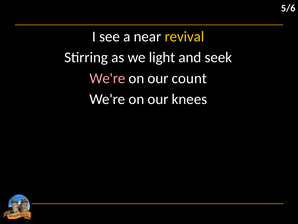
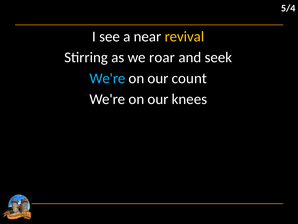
5/6: 5/6 -> 5/4
light: light -> roar
We're at (107, 78) colour: pink -> light blue
